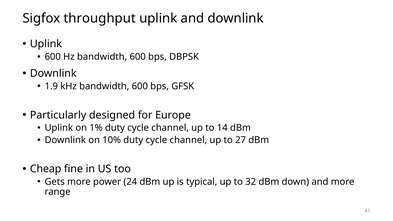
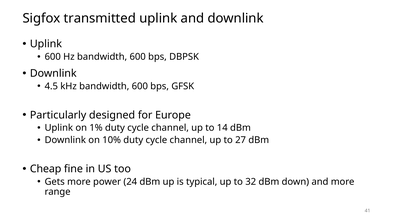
throughput: throughput -> transmitted
1.9: 1.9 -> 4.5
